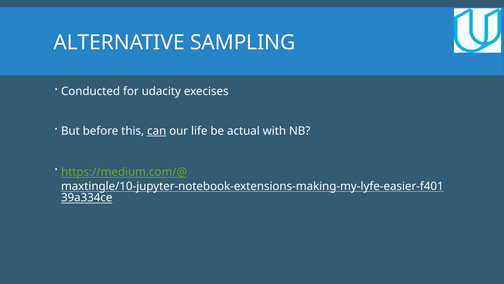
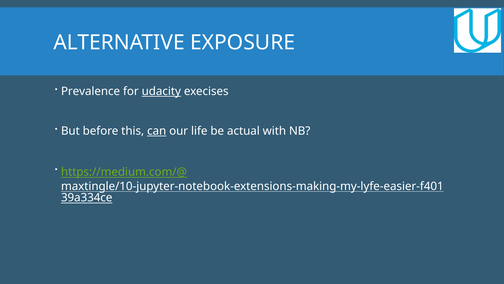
SAMPLING: SAMPLING -> EXPOSURE
Conducted: Conducted -> Prevalence
udacity underline: none -> present
